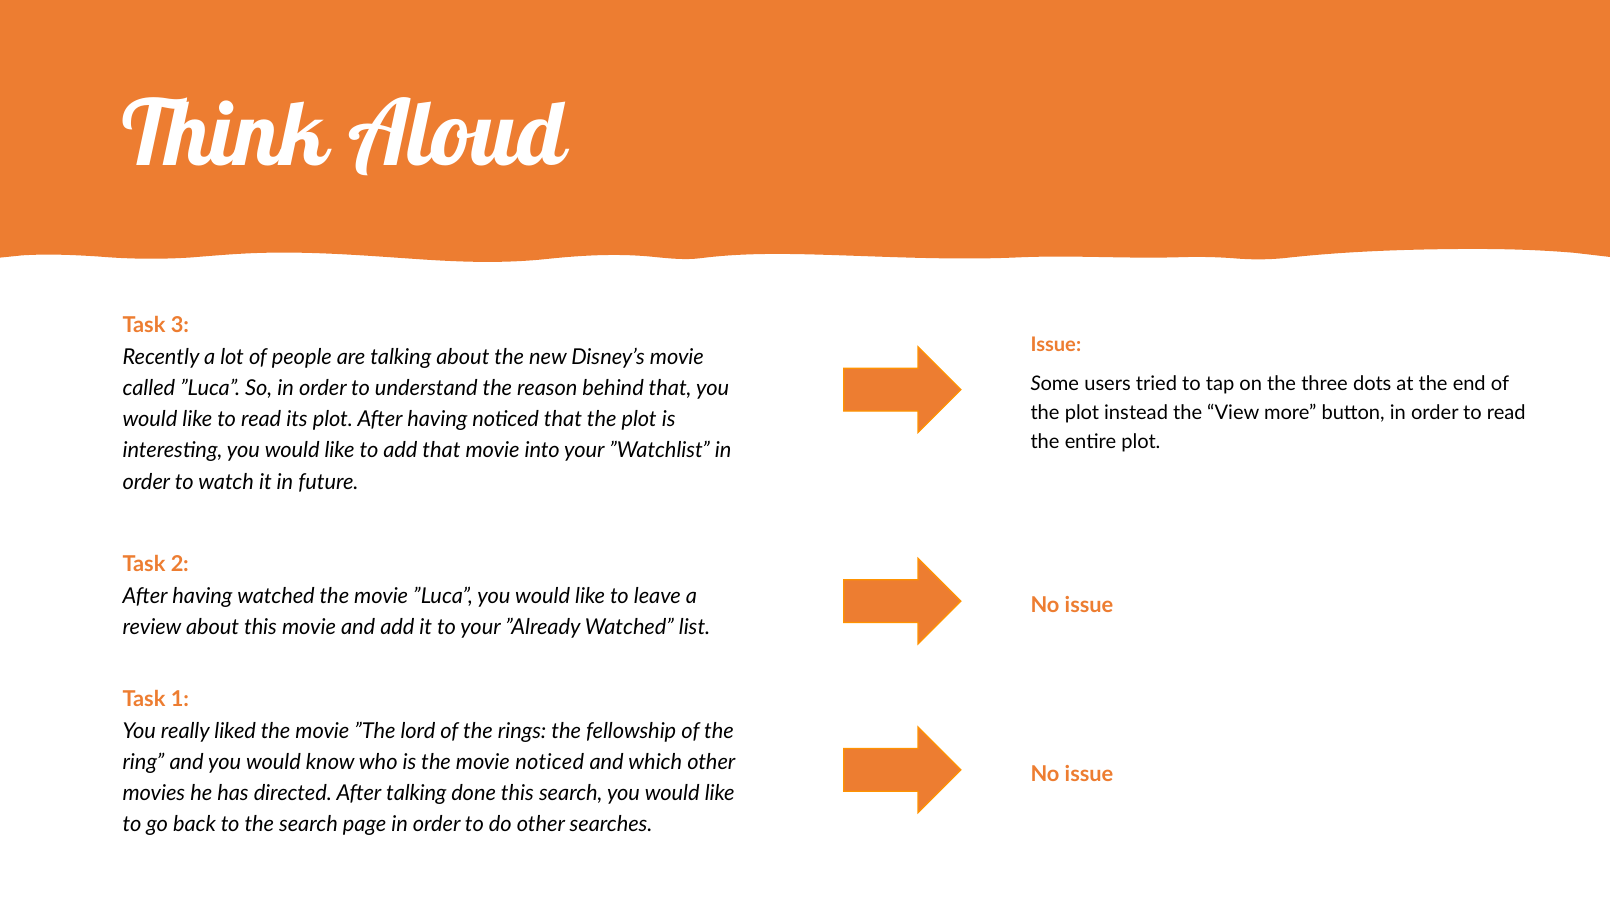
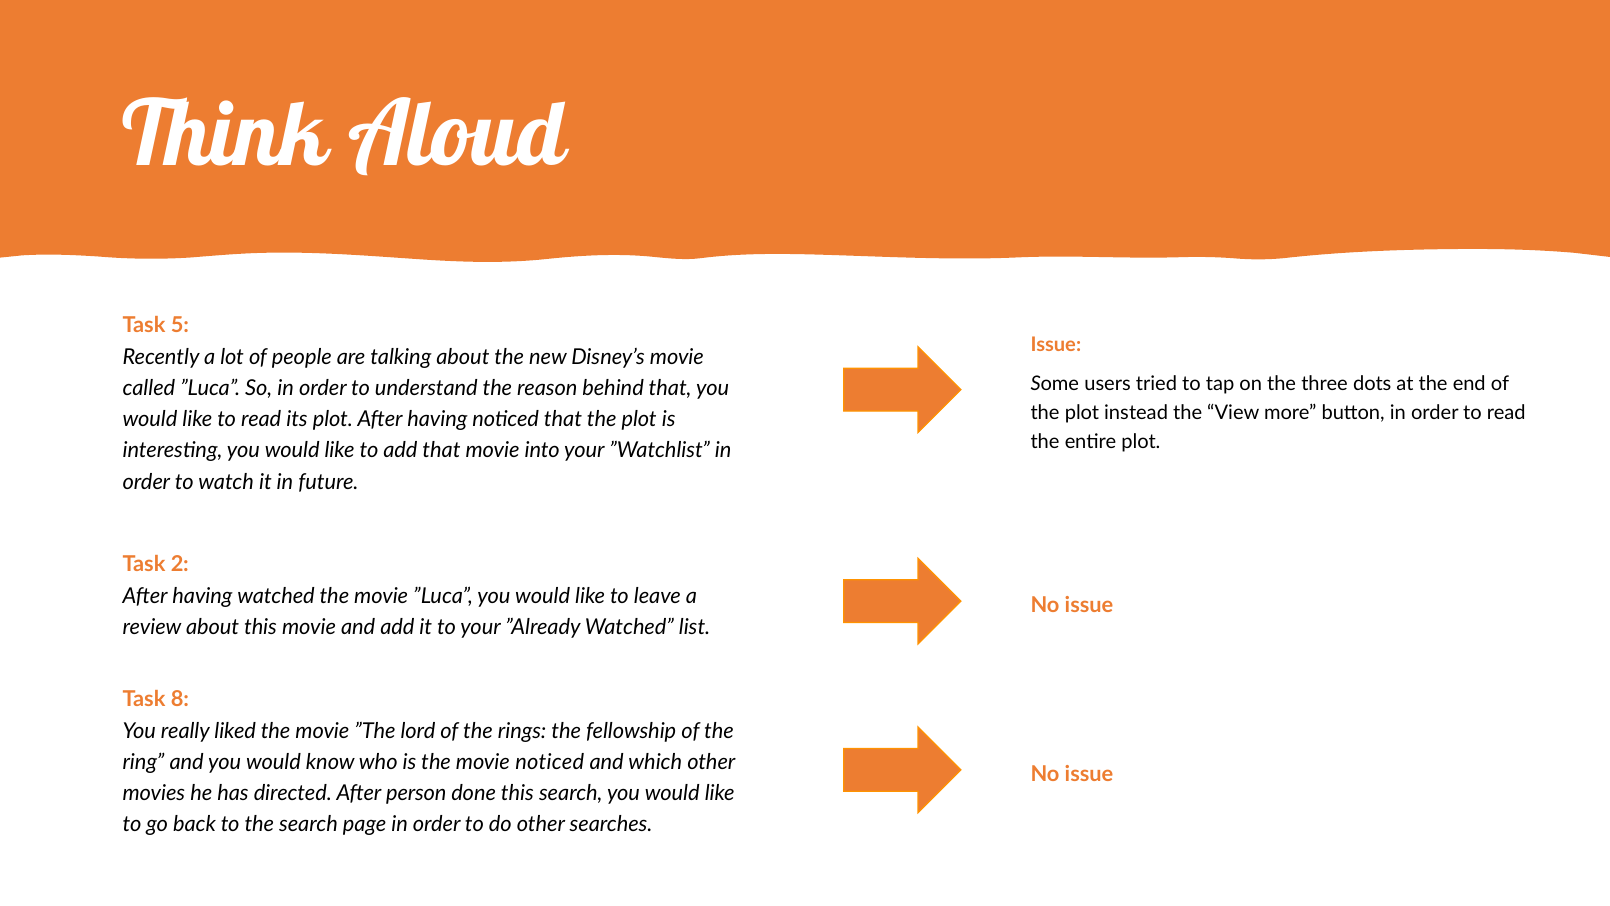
3: 3 -> 5
1: 1 -> 8
After talking: talking -> person
